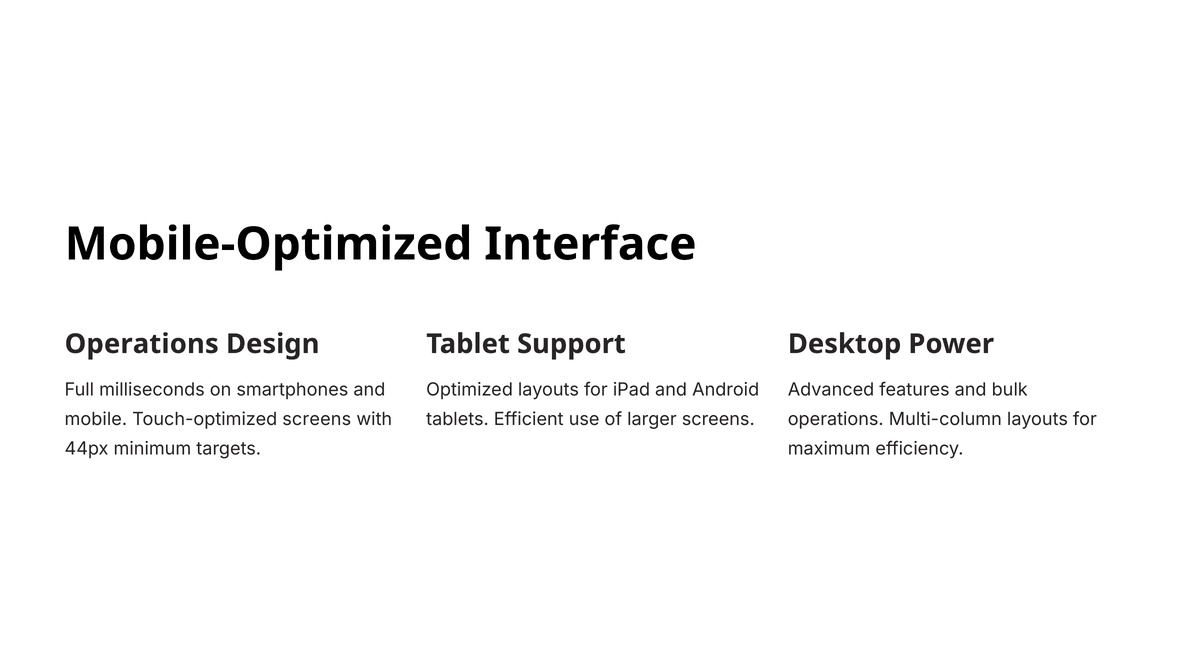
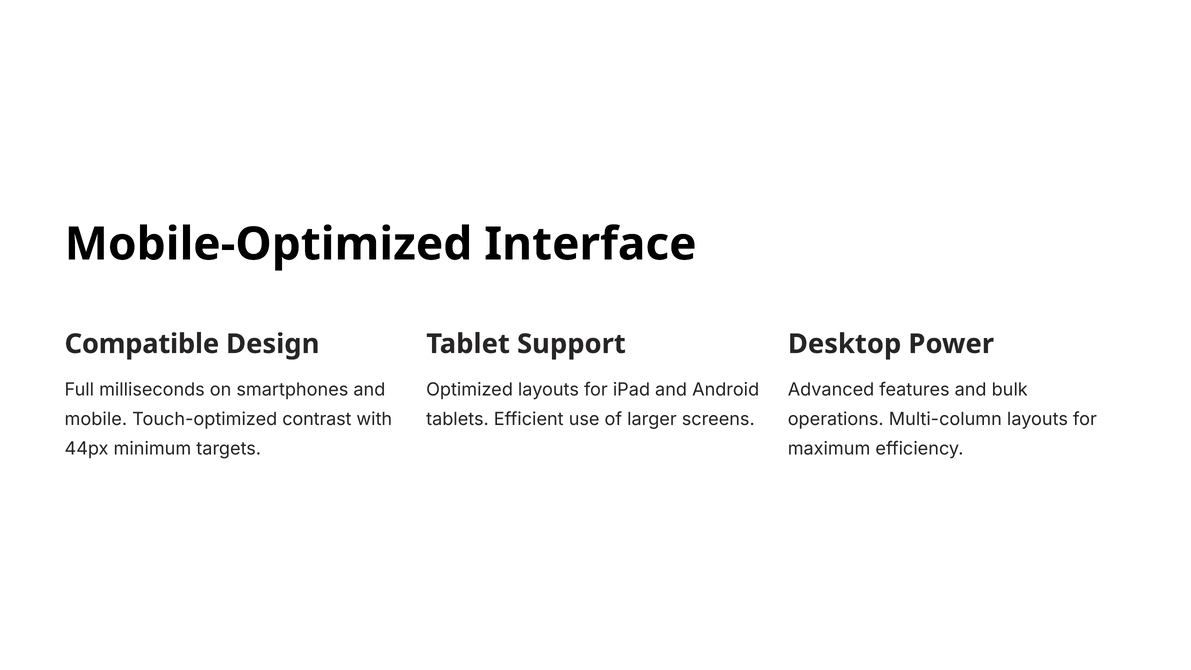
Operations at (142, 344): Operations -> Compatible
Touch-optimized screens: screens -> contrast
